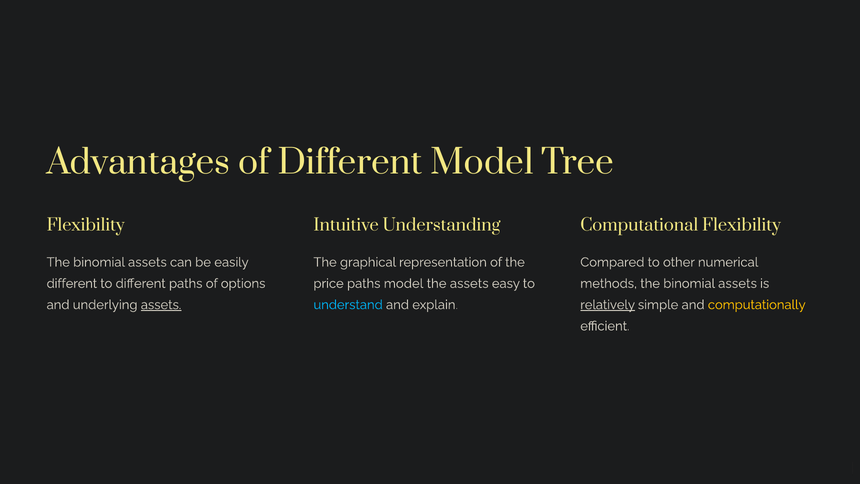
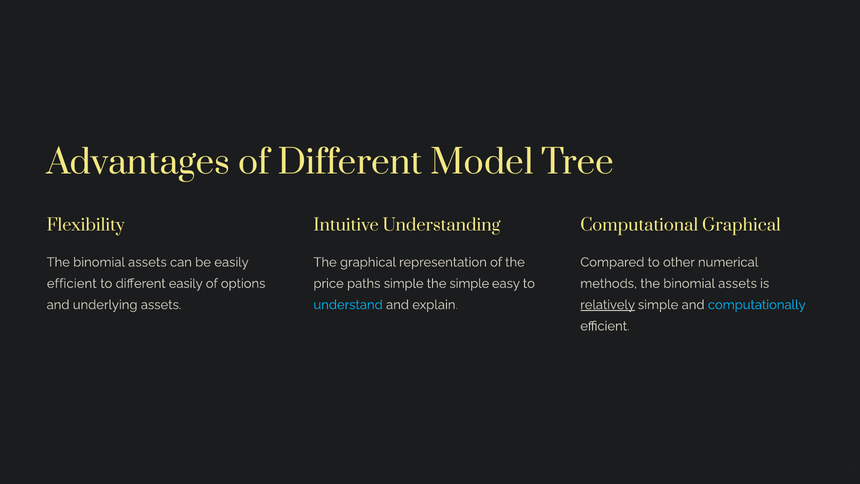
Computational Flexibility: Flexibility -> Graphical
different at (72, 283): different -> efficient
different paths: paths -> easily
paths model: model -> simple
the assets: assets -> simple
assets at (161, 305) underline: present -> none
computationally colour: yellow -> light blue
